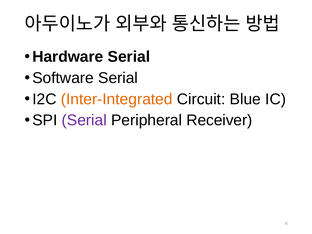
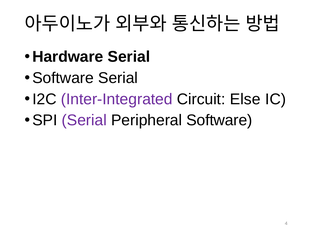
Inter-Integrated colour: orange -> purple
Blue: Blue -> Else
Peripheral Receiver: Receiver -> Software
